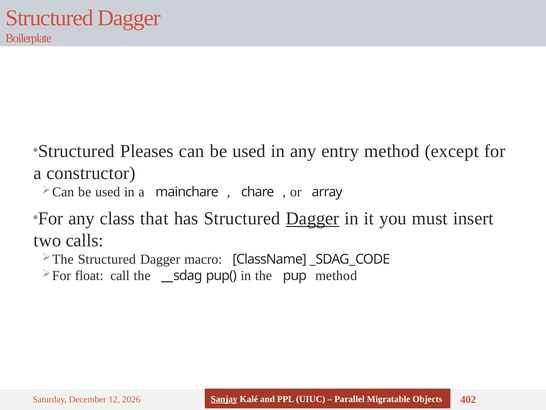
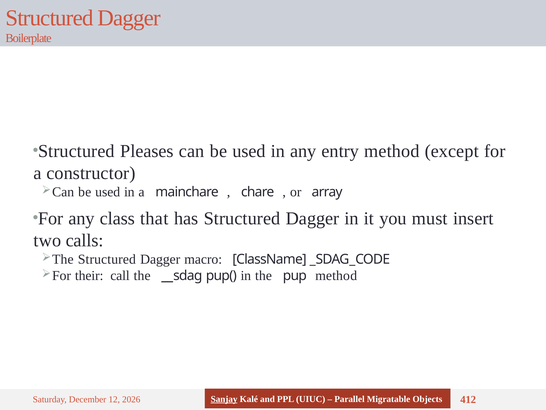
Dagger at (313, 218) underline: present -> none
float: float -> their
402: 402 -> 412
